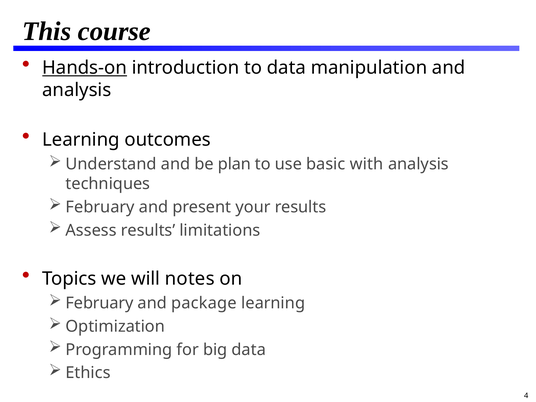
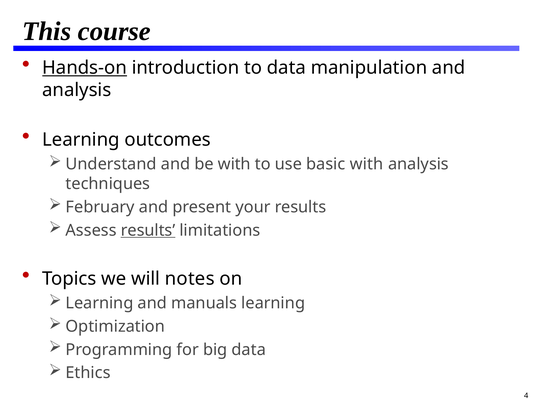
be plan: plan -> with
results at (148, 230) underline: none -> present
February at (100, 303): February -> Learning
package: package -> manuals
